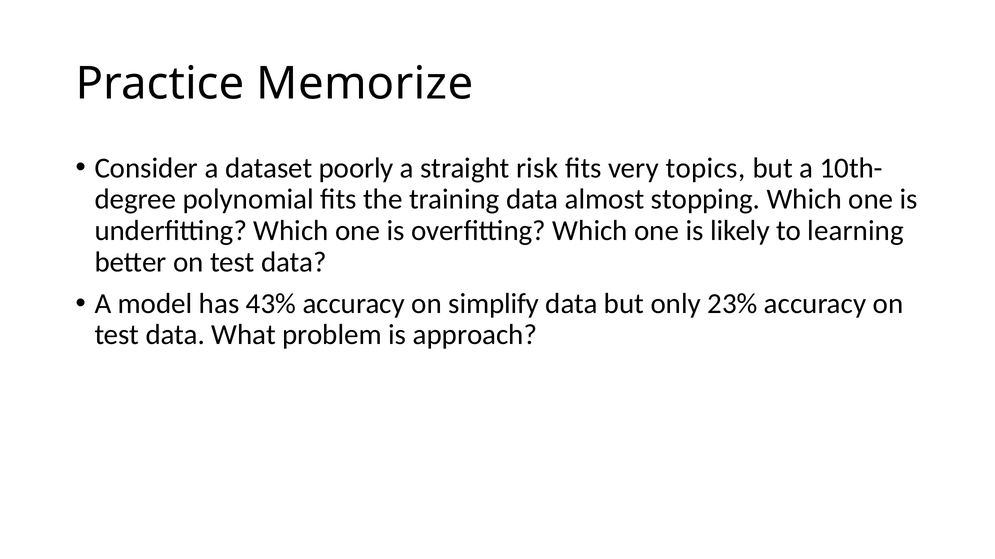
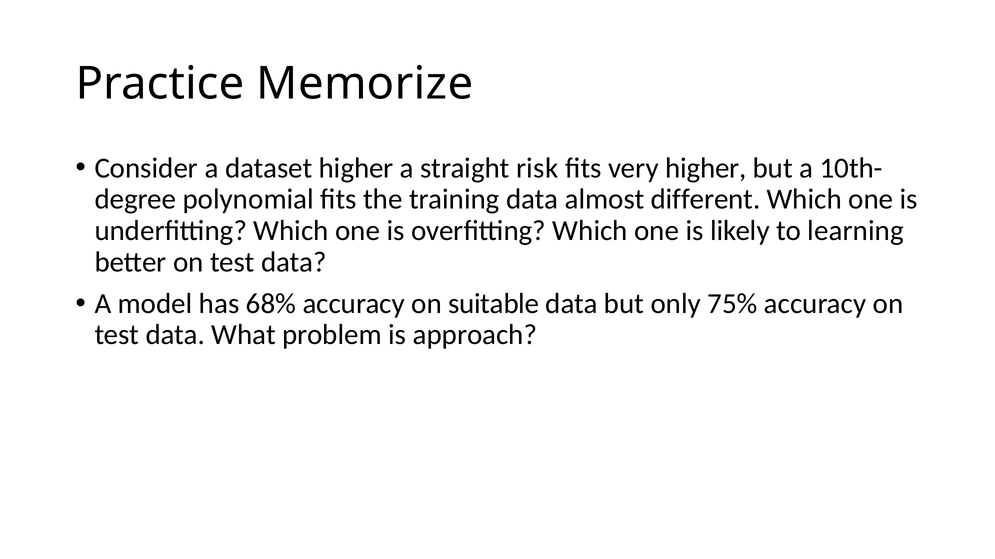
dataset poorly: poorly -> higher
very topics: topics -> higher
stopping: stopping -> different
43%: 43% -> 68%
simplify: simplify -> suitable
23%: 23% -> 75%
